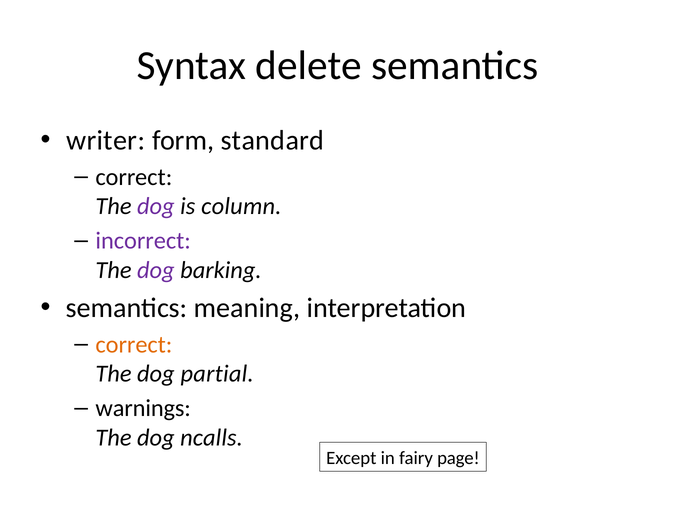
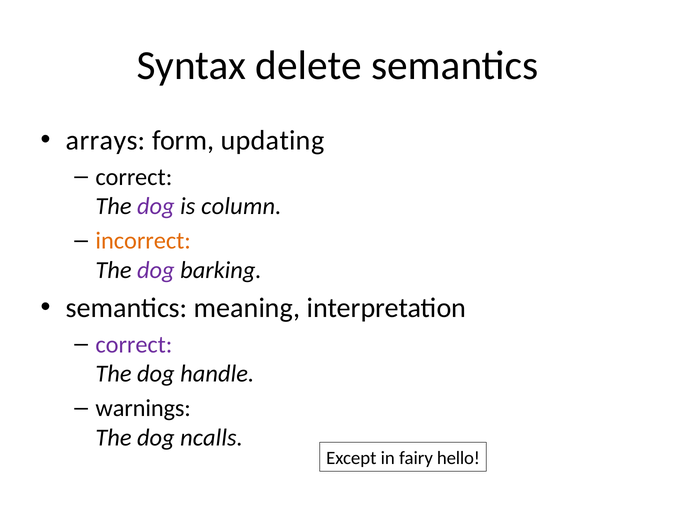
writer: writer -> arrays
standard: standard -> updating
incorrect colour: purple -> orange
correct at (134, 345) colour: orange -> purple
partial: partial -> handle
page: page -> hello
